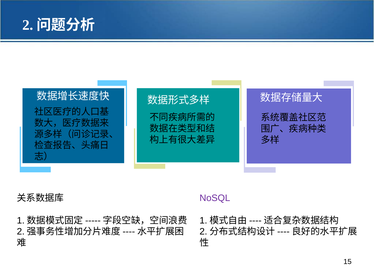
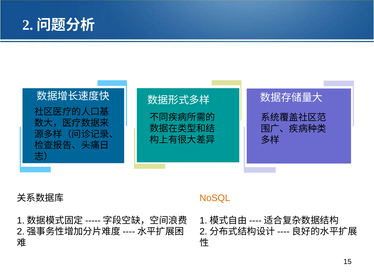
NoSQL colour: purple -> orange
